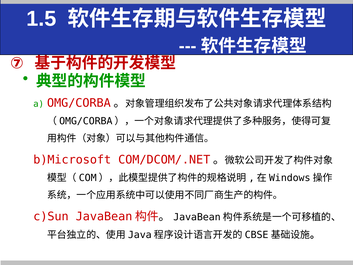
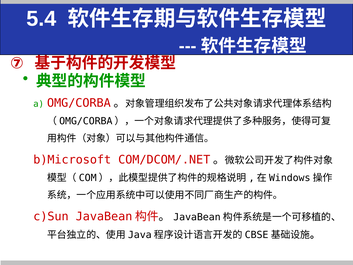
1.5: 1.5 -> 5.4
